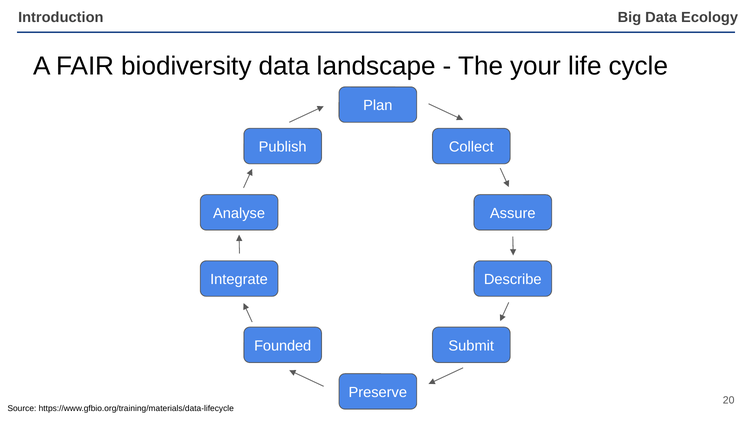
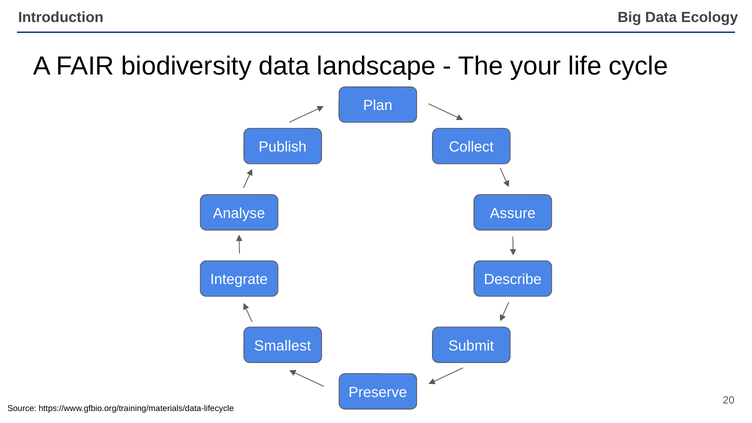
Founded: Founded -> Smallest
